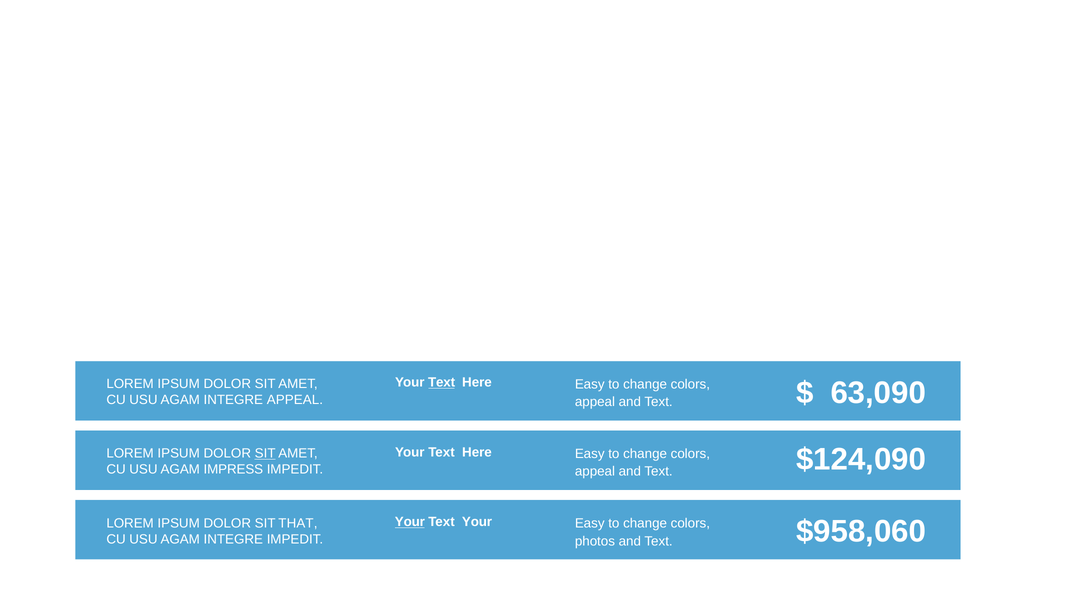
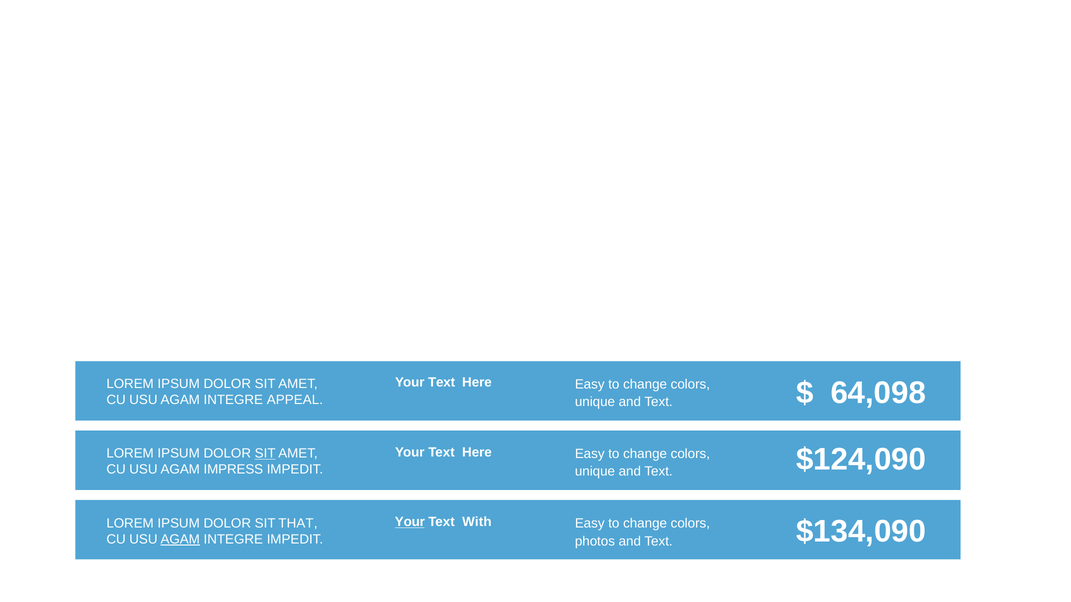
Text at (442, 383) underline: present -> none
63,090: 63,090 -> 64,098
appeal at (595, 402): appeal -> unique
appeal at (595, 472): appeal -> unique
Your at (477, 522): Your -> With
$958,060: $958,060 -> $134,090
AGAM at (180, 540) underline: none -> present
